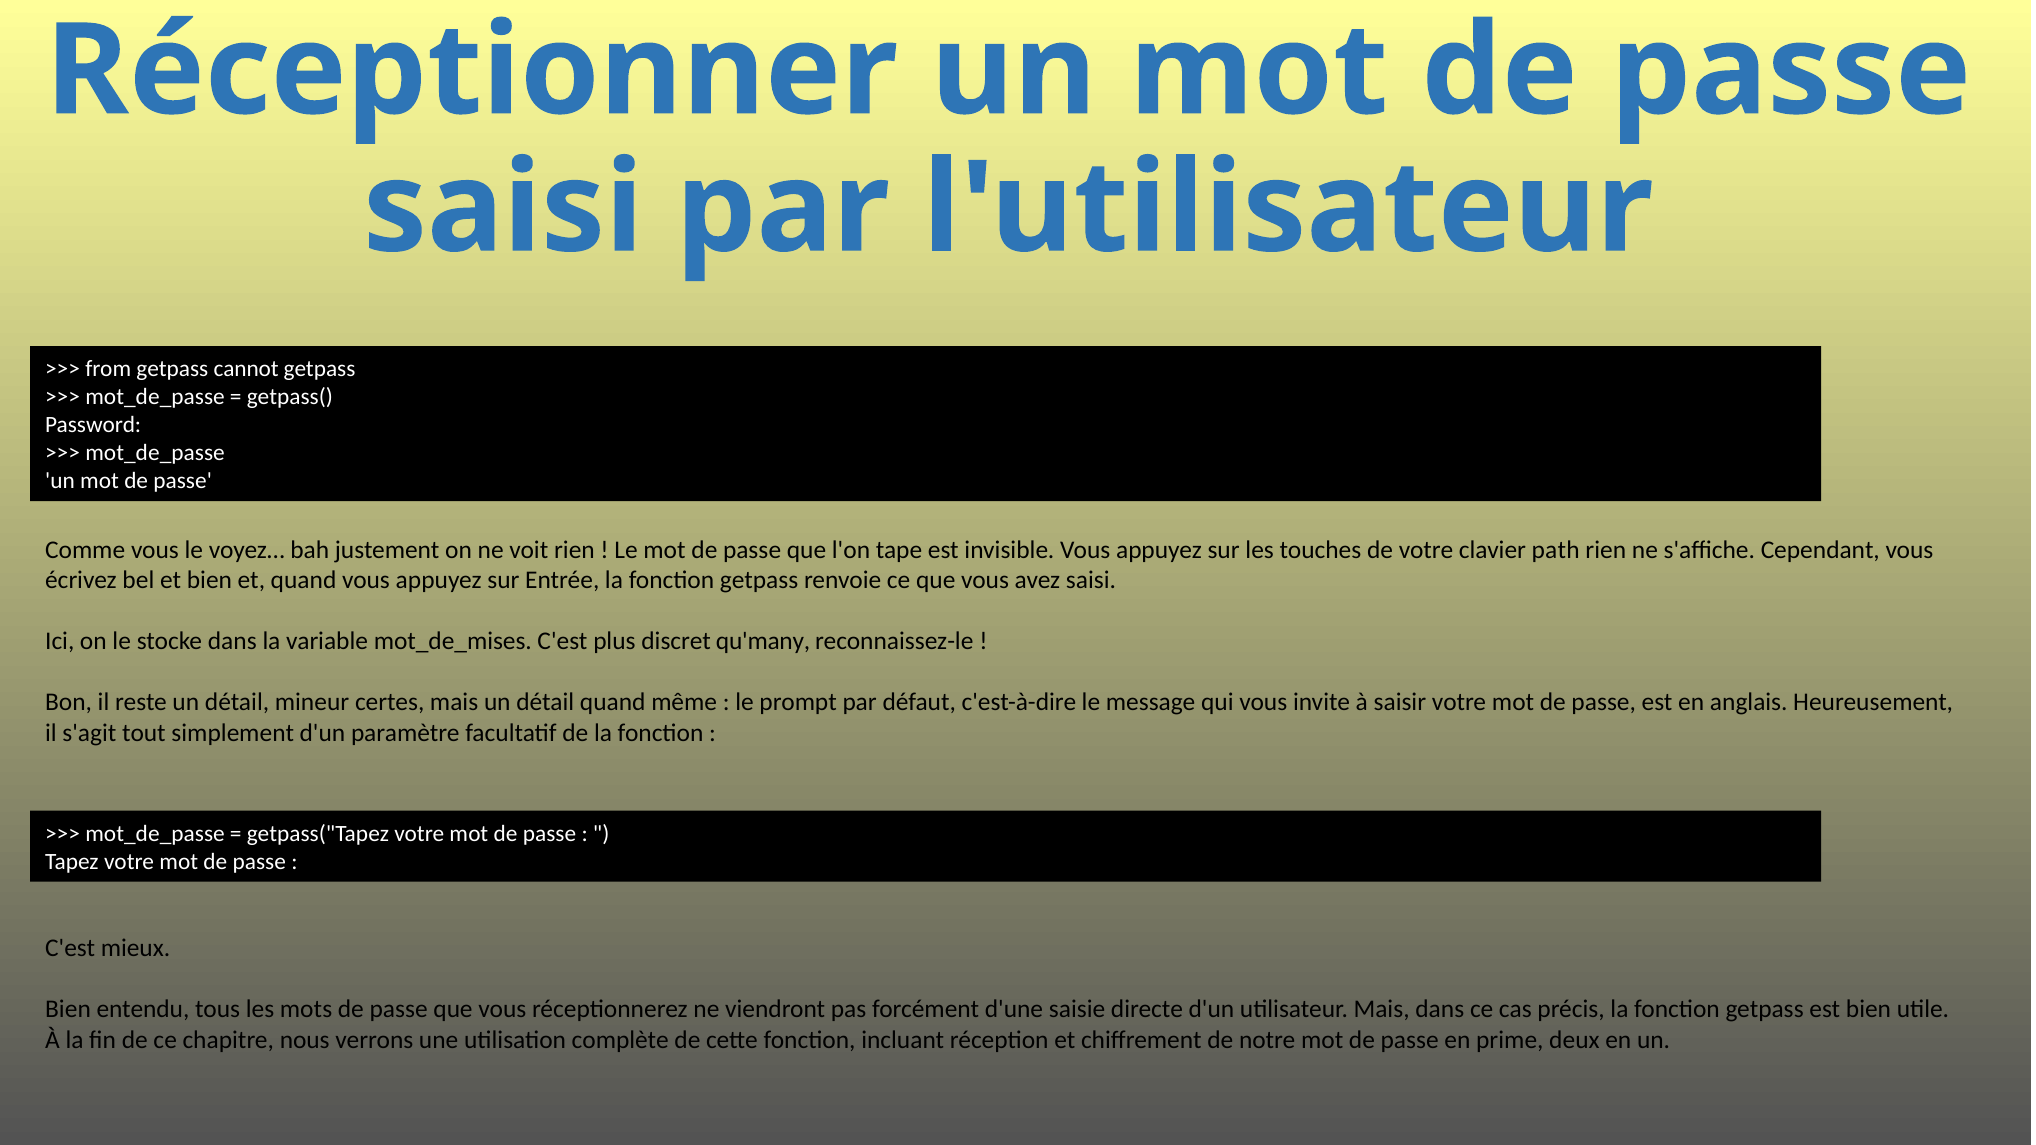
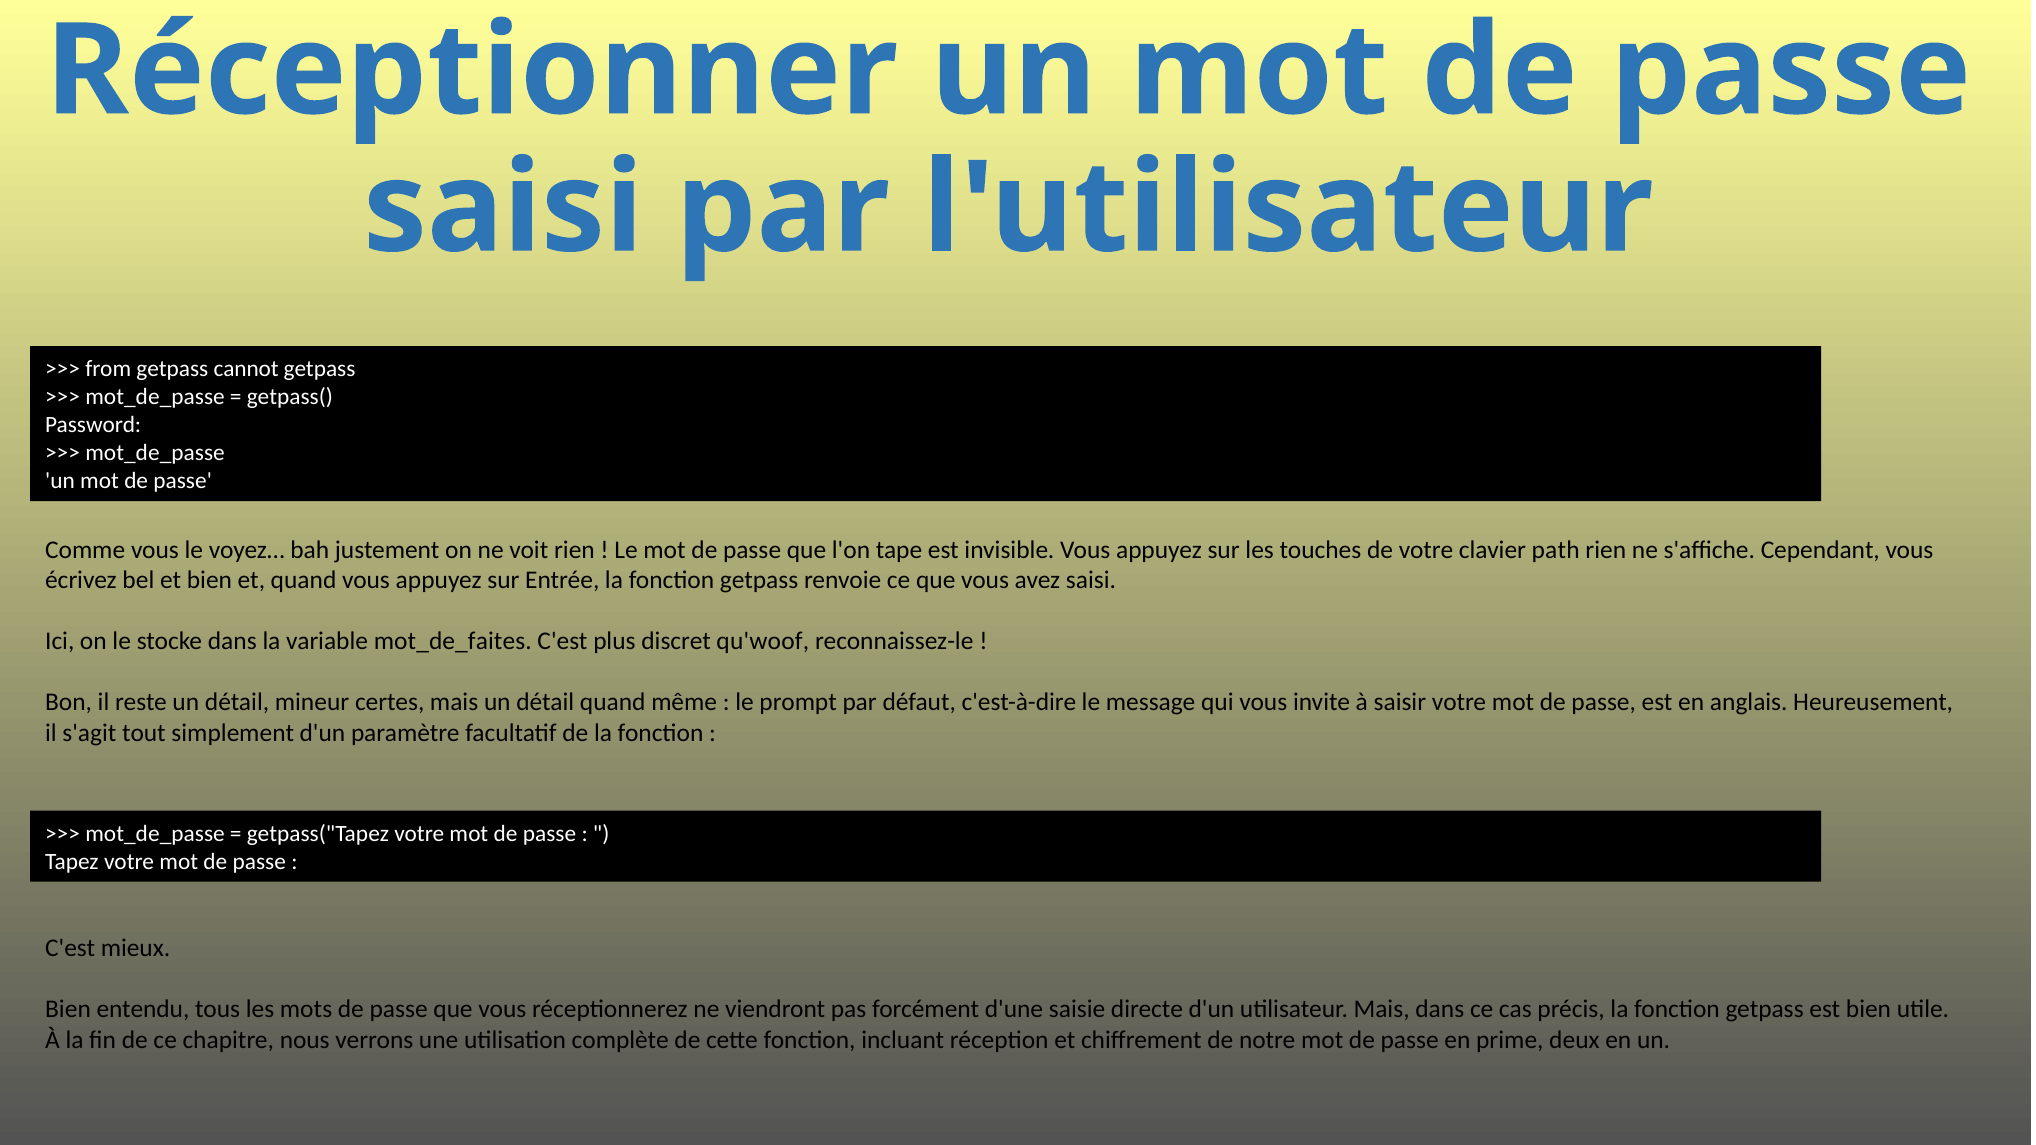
mot_de_mises: mot_de_mises -> mot_de_faites
qu'many: qu'many -> qu'woof
